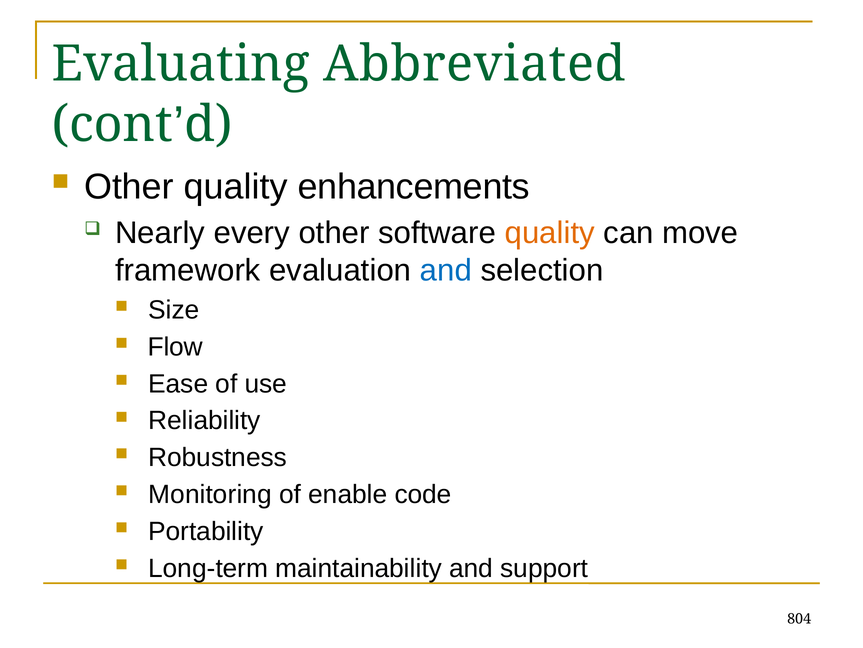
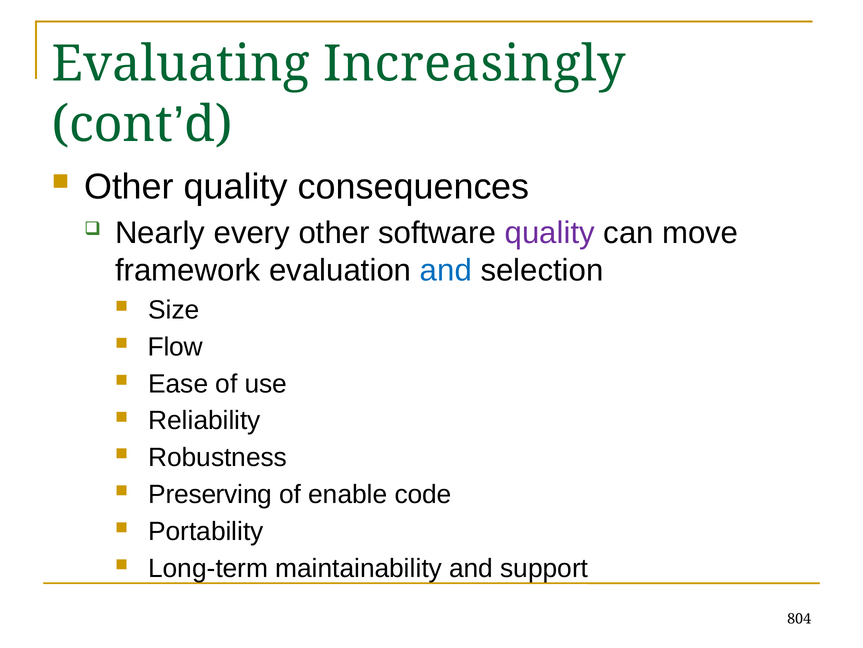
Abbreviated: Abbreviated -> Increasingly
enhancements: enhancements -> consequences
quality at (550, 233) colour: orange -> purple
Monitoring: Monitoring -> Preserving
